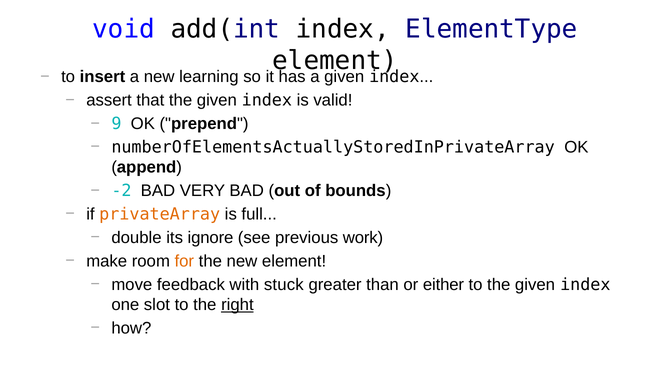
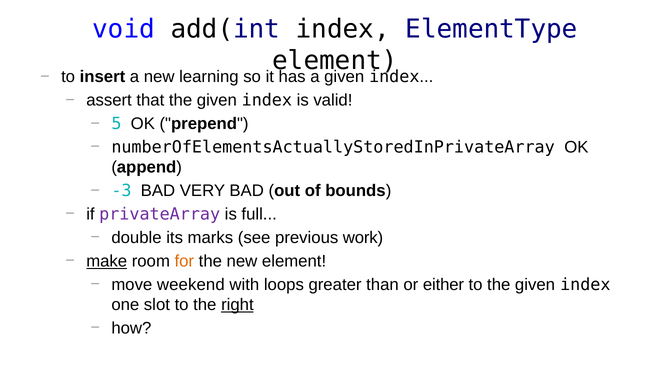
9: 9 -> 5
-2: -2 -> -3
privateArray colour: orange -> purple
ignore: ignore -> marks
make underline: none -> present
feedback: feedback -> weekend
stuck: stuck -> loops
